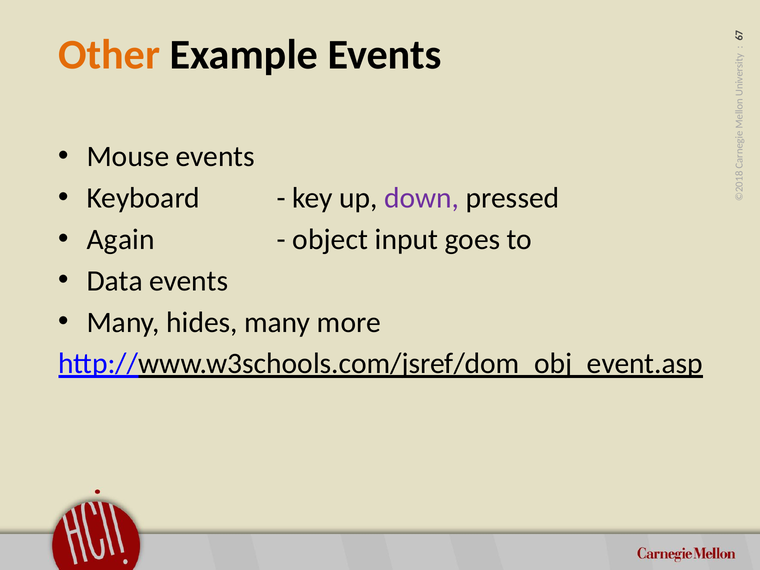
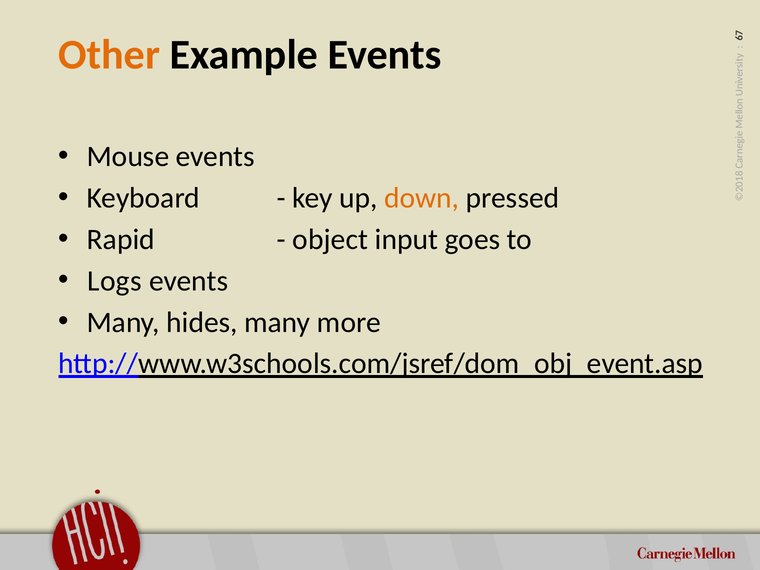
down colour: purple -> orange
Again: Again -> Rapid
Data: Data -> Logs
